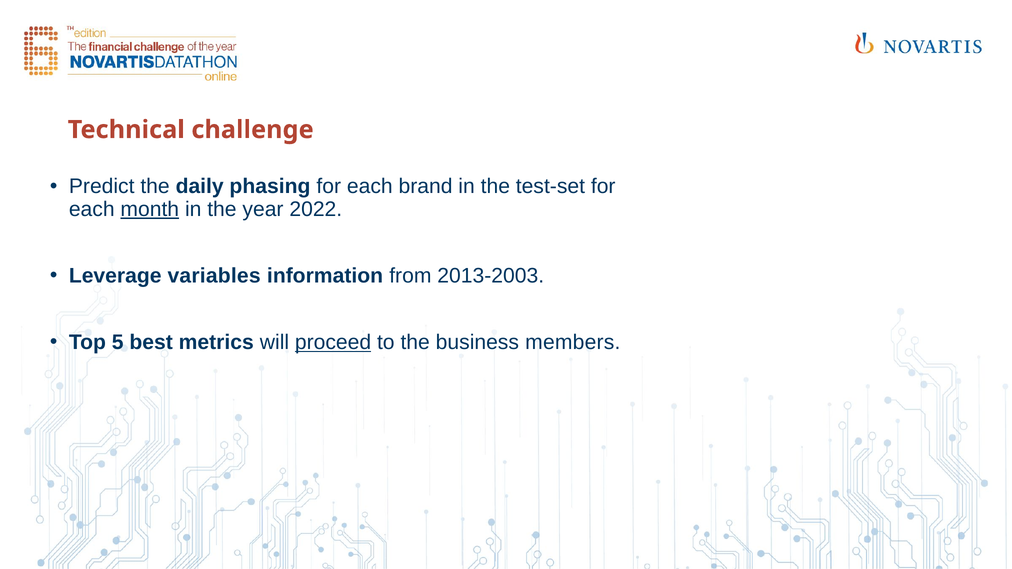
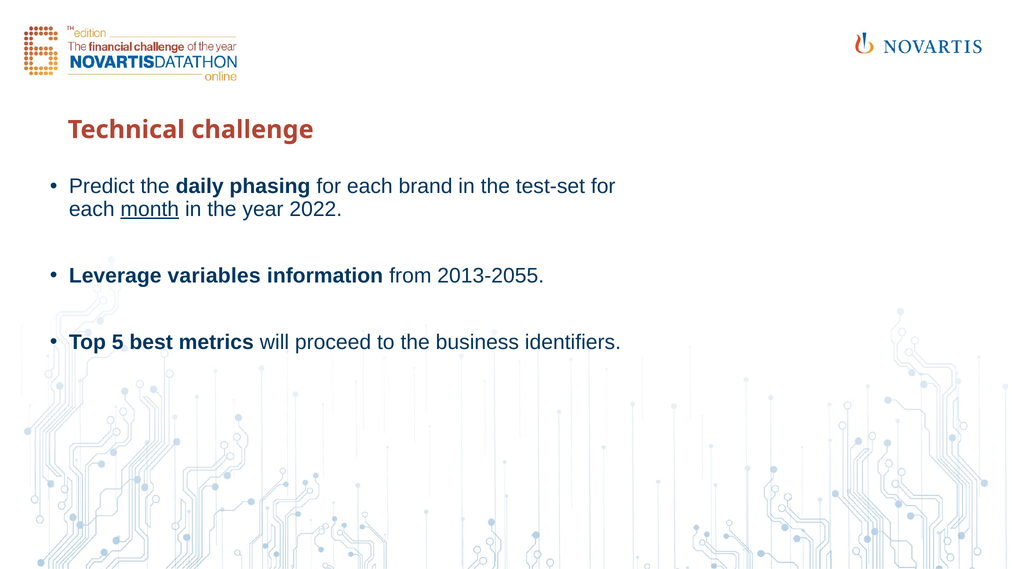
2013-2003: 2013-2003 -> 2013-2055
proceed underline: present -> none
members: members -> identifiers
